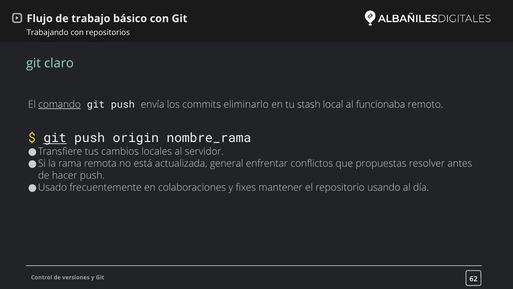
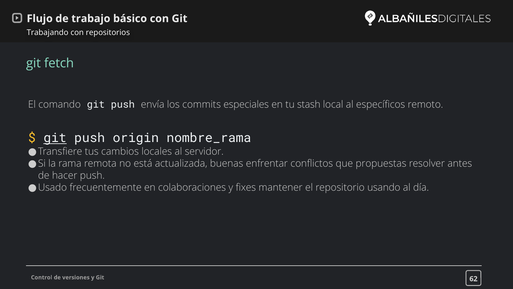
claro: claro -> fetch
comando underline: present -> none
eliminarlo: eliminarlo -> especiales
funcionaba: funcionaba -> específicos
general: general -> buenas
